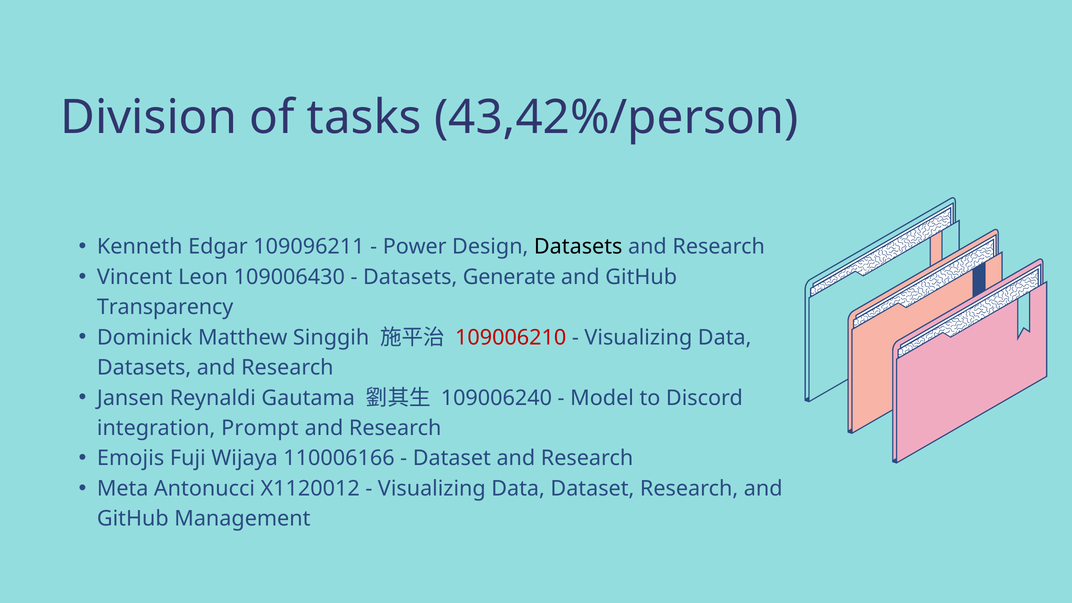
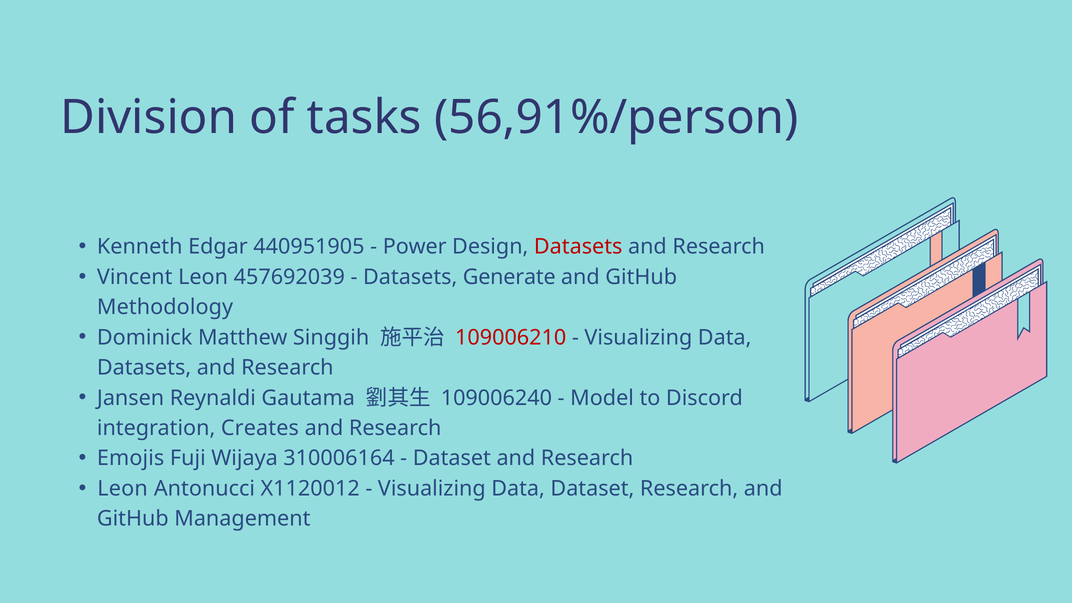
43,42%/person: 43,42%/person -> 56,91%/person
109096211: 109096211 -> 440951905
Datasets at (578, 247) colour: black -> red
109006430: 109006430 -> 457692039
Transparency: Transparency -> Methodology
Prompt: Prompt -> Creates
110006166: 110006166 -> 310006164
Meta at (123, 489): Meta -> Leon
